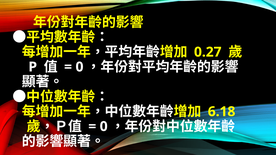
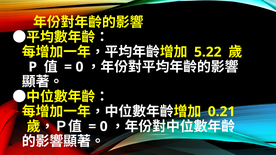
0.27: 0.27 -> 5.22
6.18: 6.18 -> 0.21
